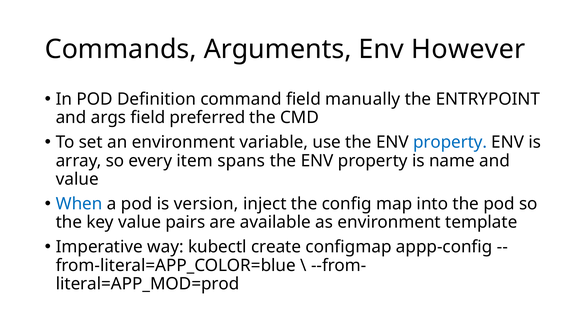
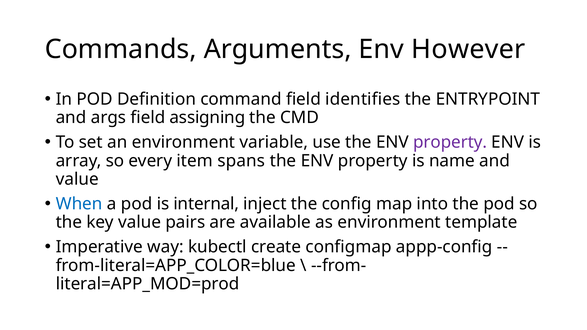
manually: manually -> identifies
preferred: preferred -> assigning
property at (450, 142) colour: blue -> purple
version: version -> internal
